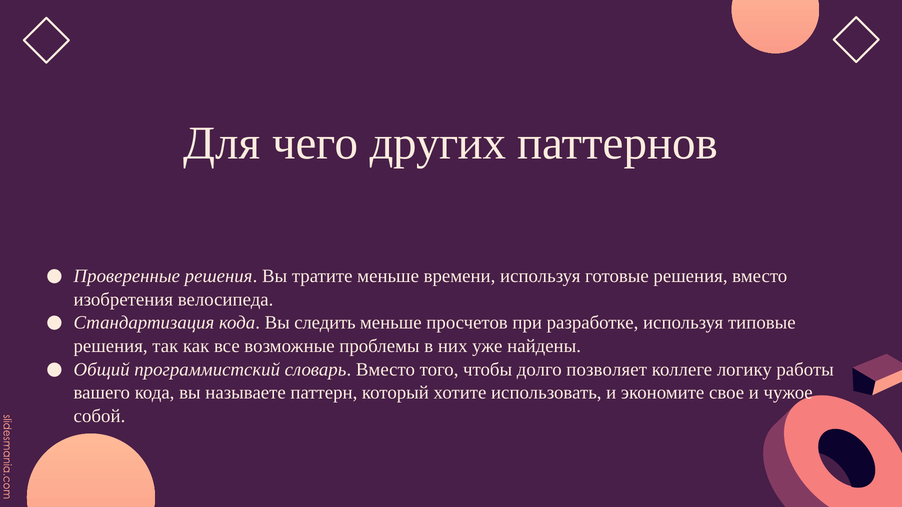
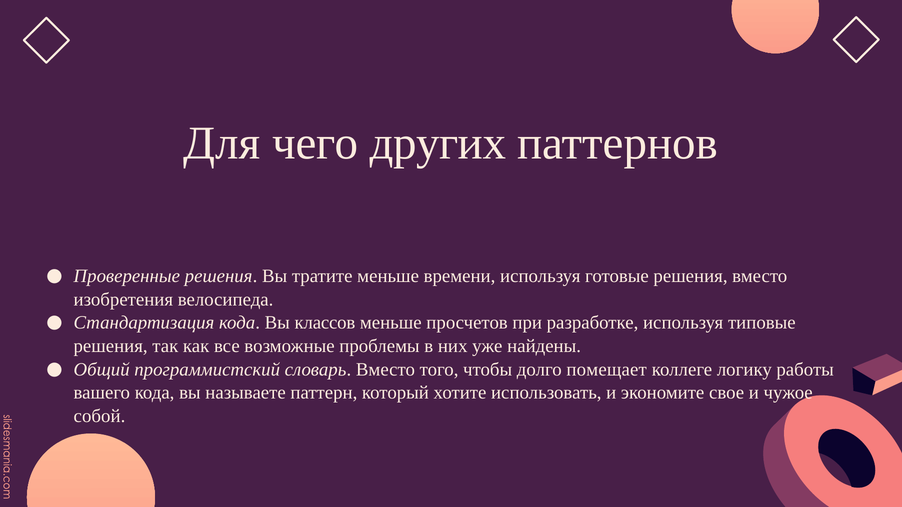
следить: следить -> классов
позволяет: позволяет -> помещает
